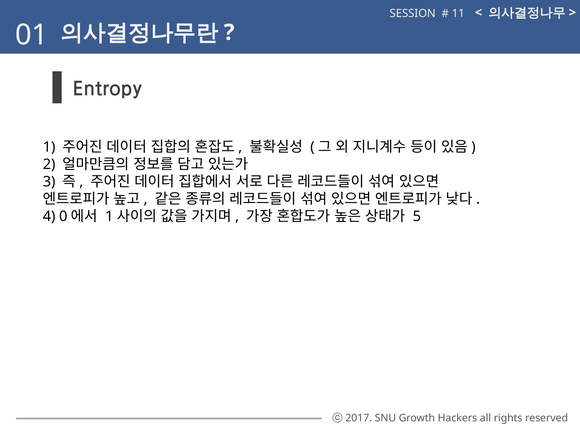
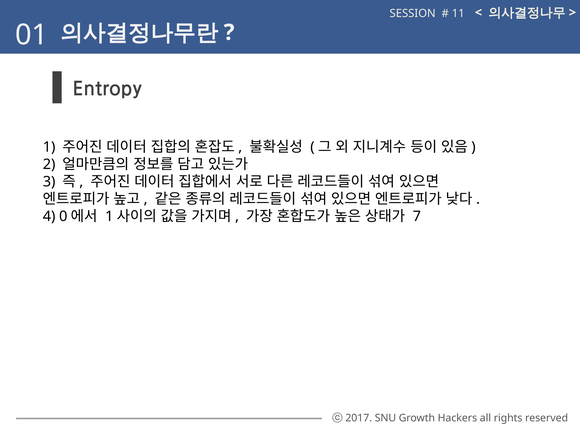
5: 5 -> 7
